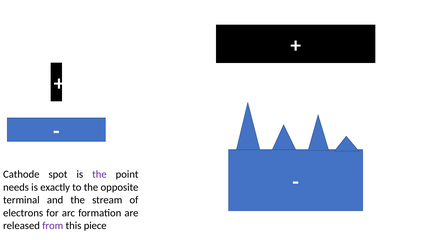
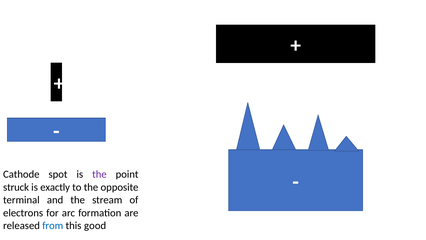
needs: needs -> struck
from colour: purple -> blue
piece: piece -> good
